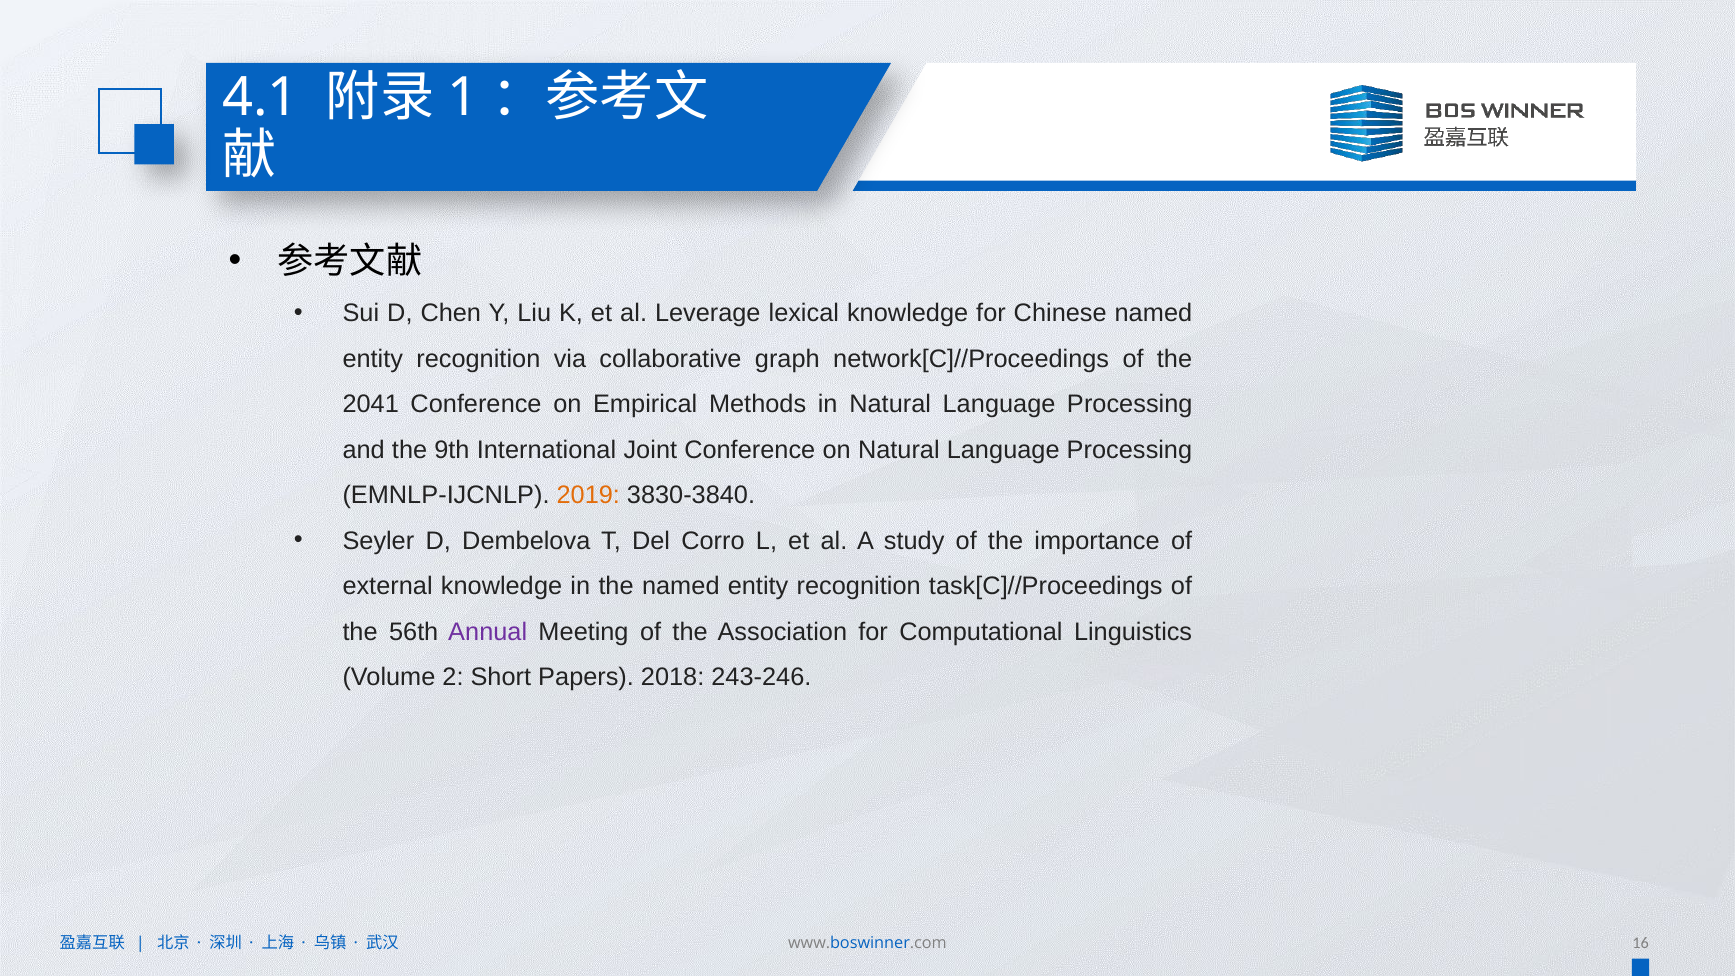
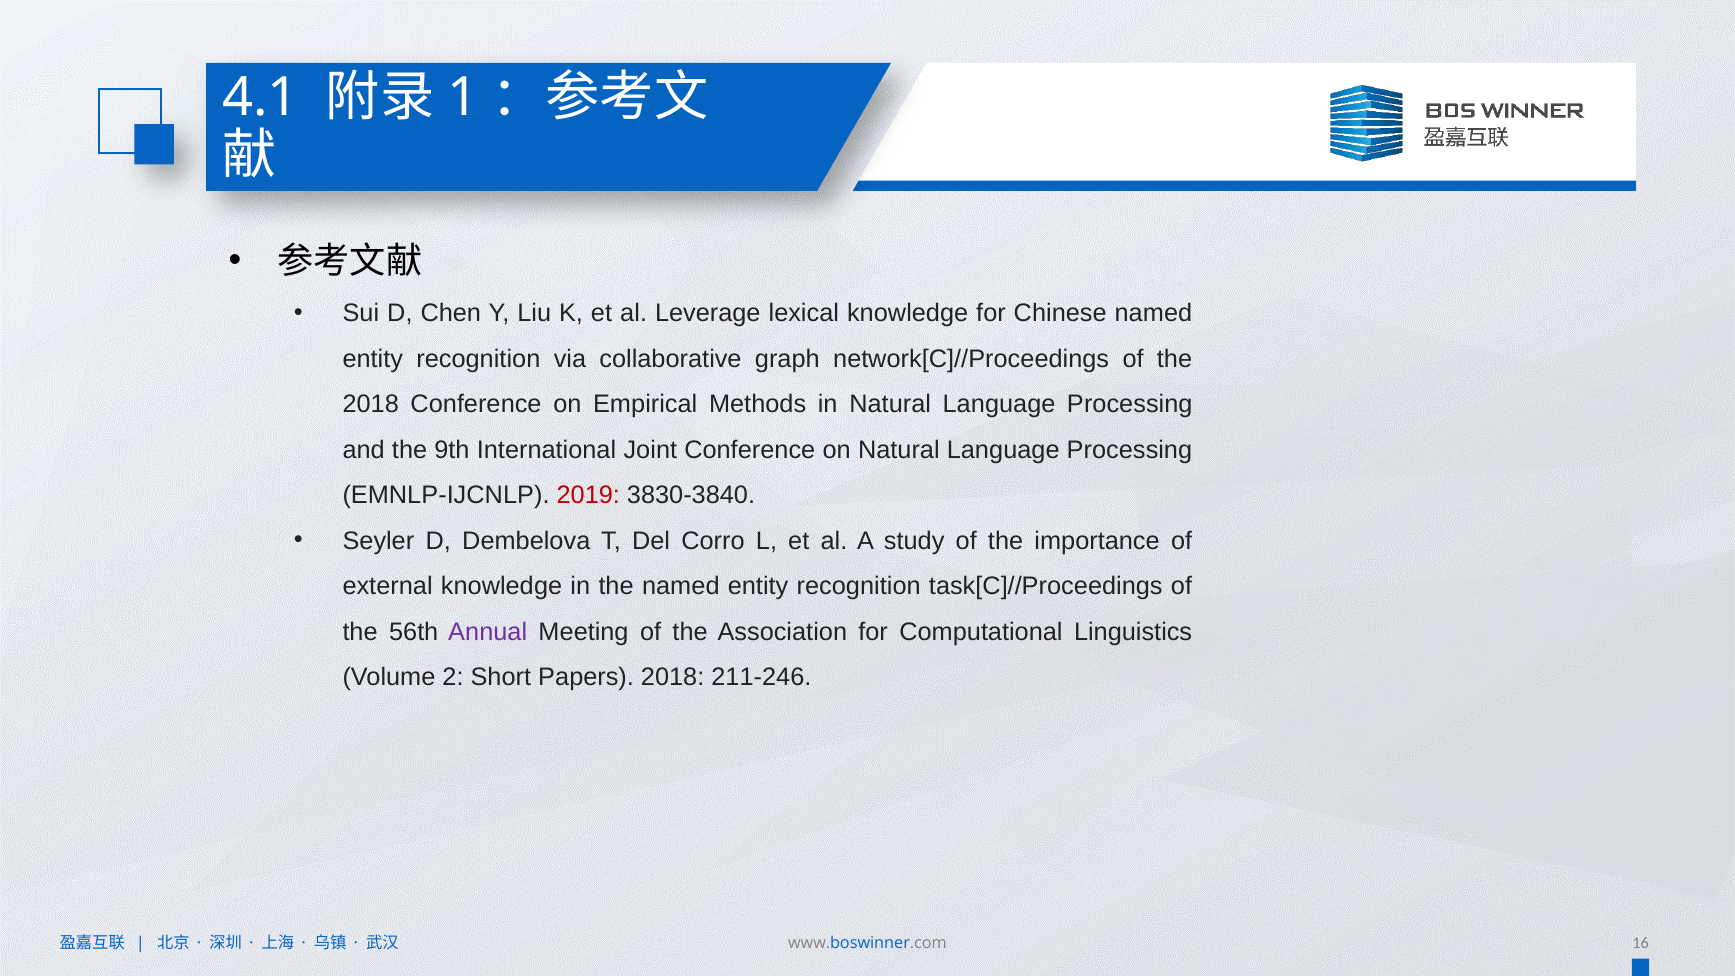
2041 at (371, 404): 2041 -> 2018
2019 colour: orange -> red
243-246: 243-246 -> 211-246
